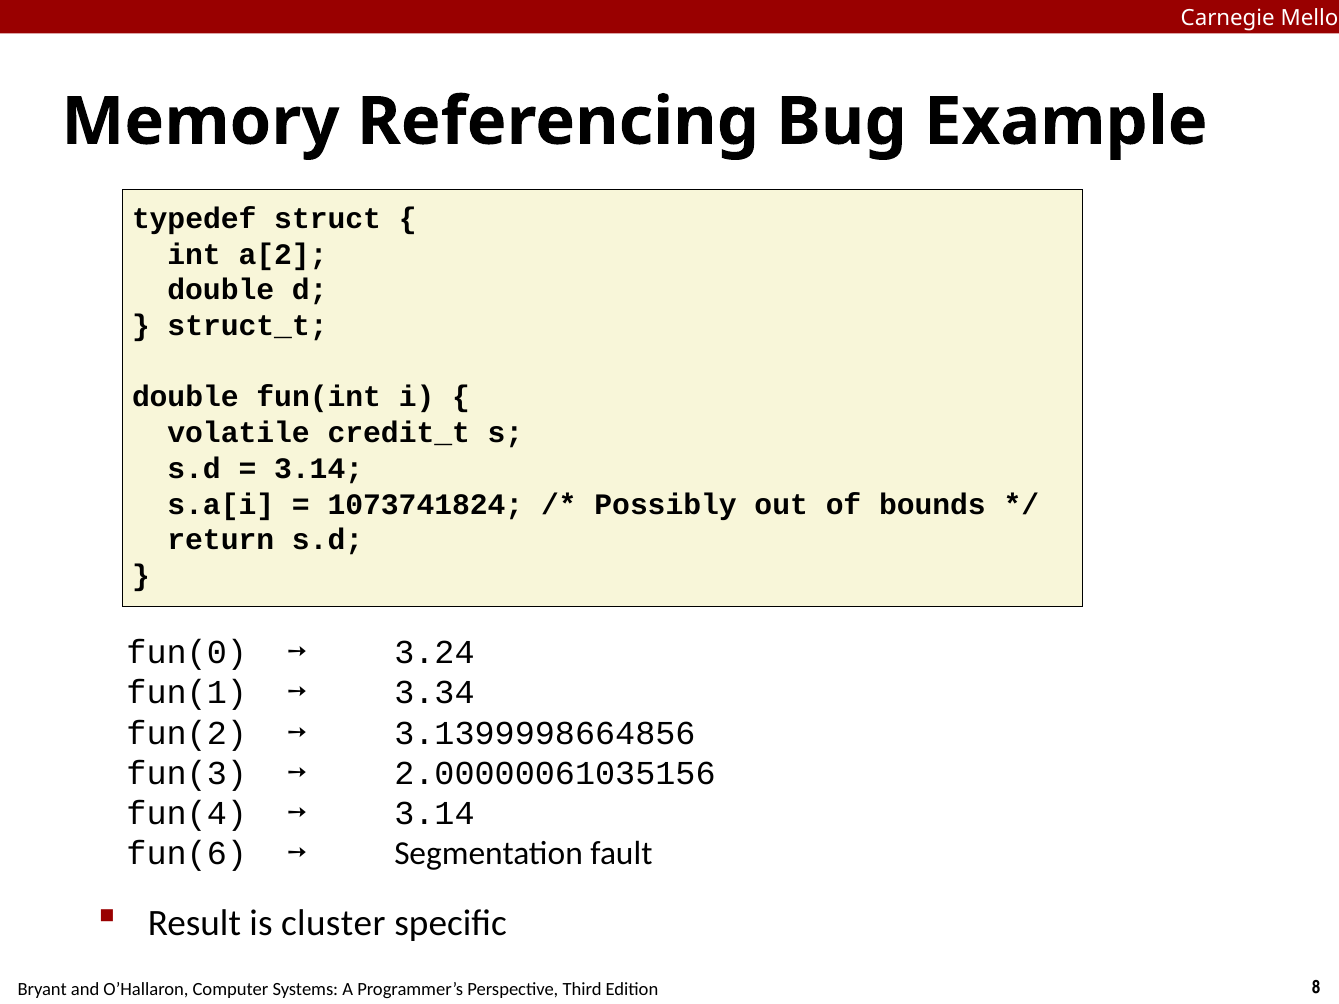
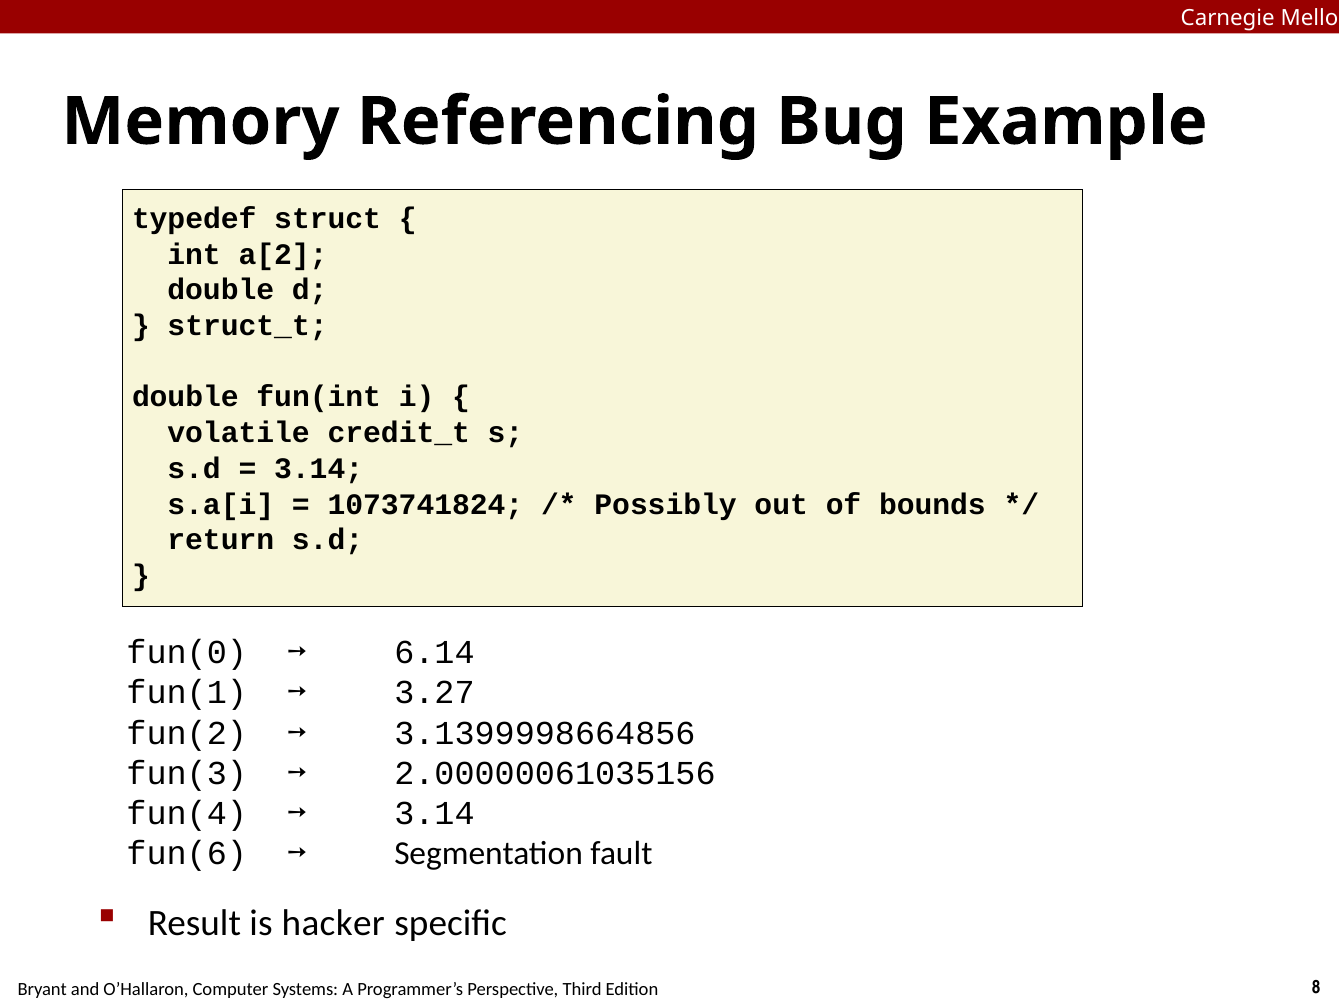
3.24: 3.24 -> 6.14
3.34: 3.34 -> 3.27
cluster: cluster -> hacker
